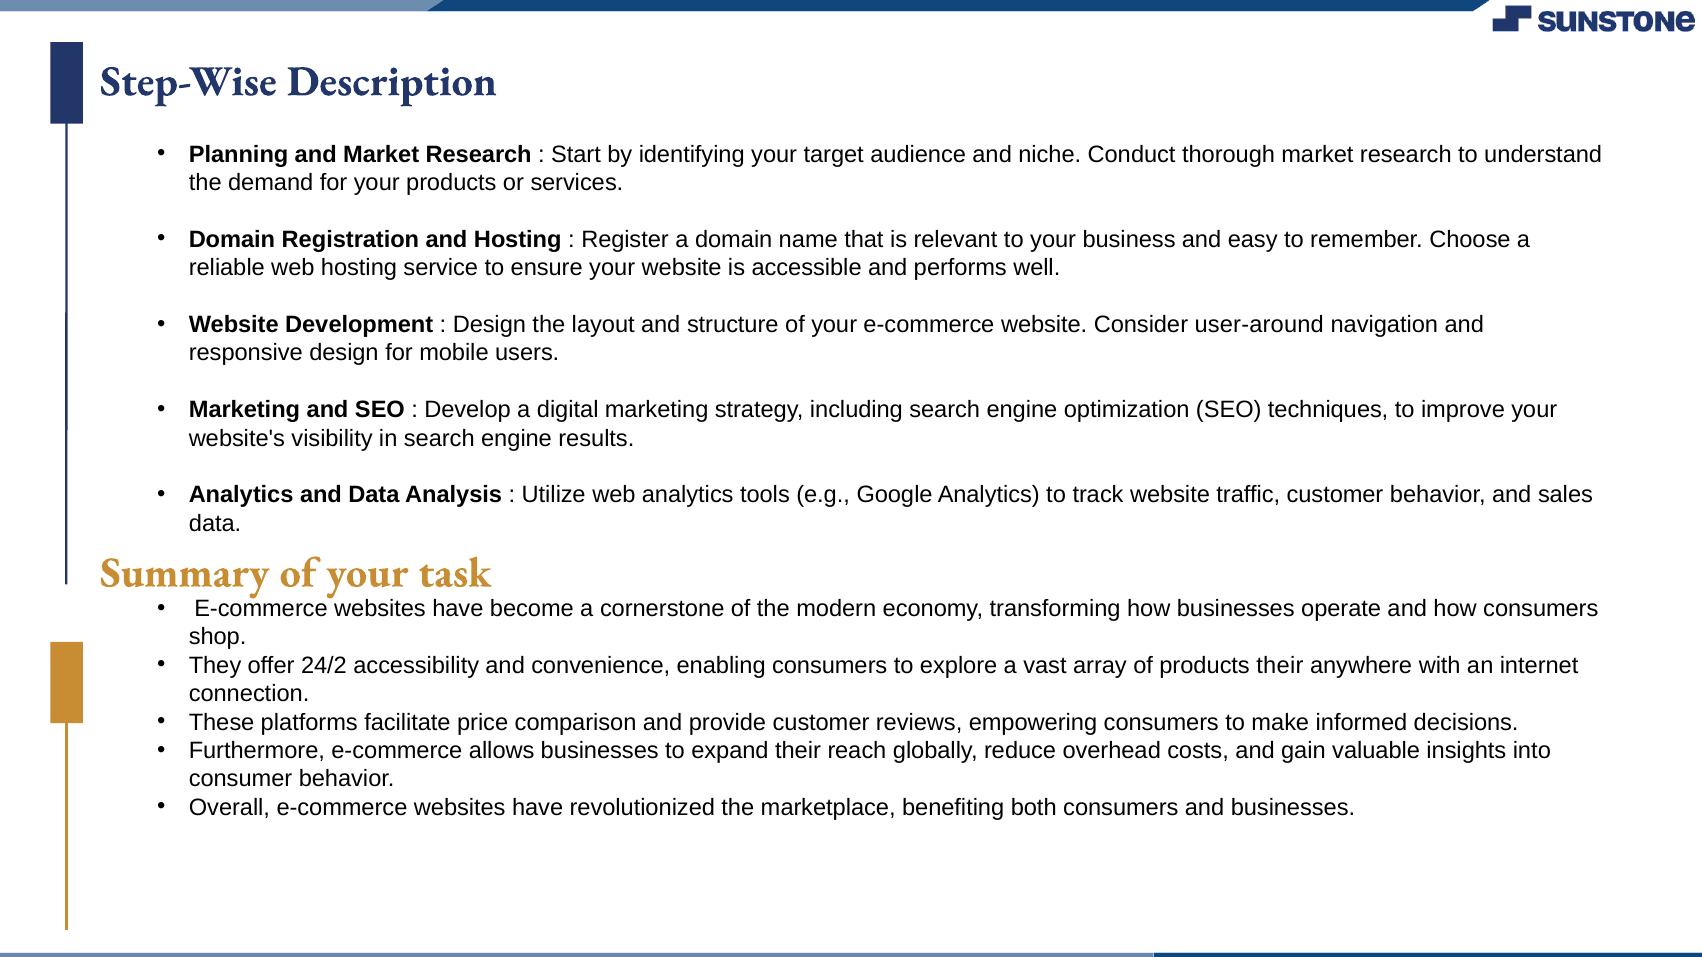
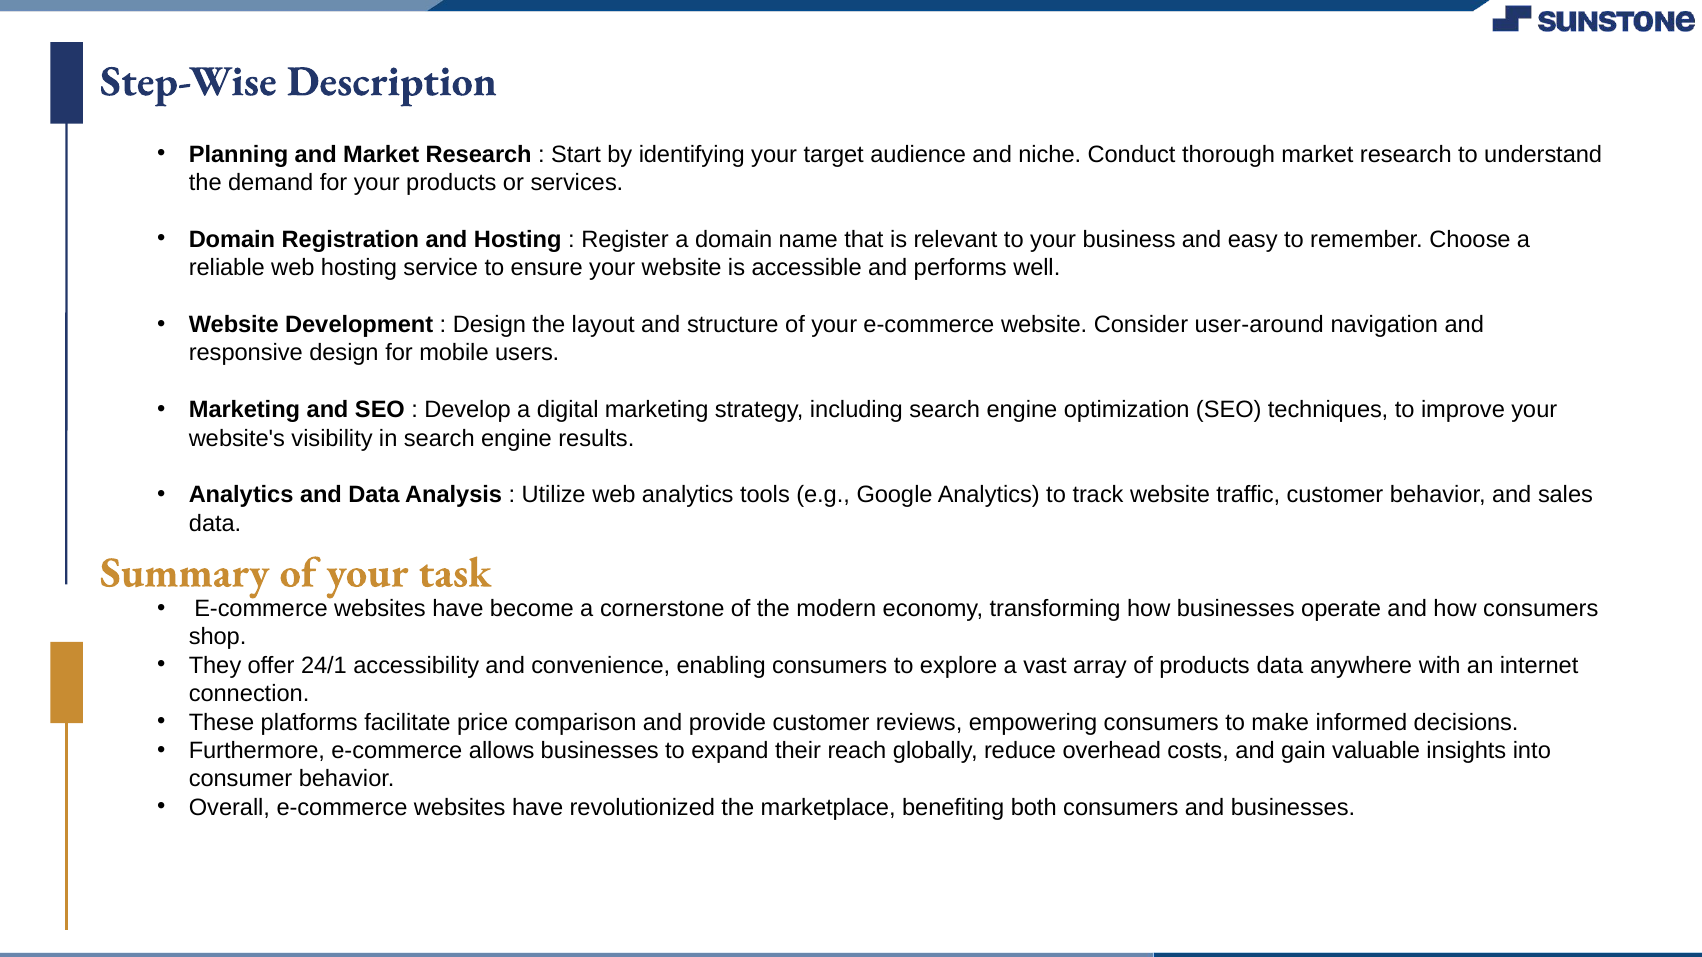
24/2: 24/2 -> 24/1
products their: their -> data
